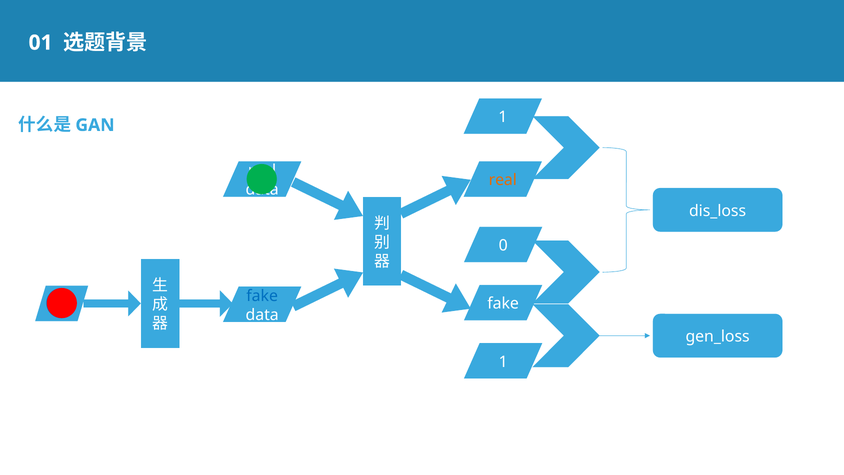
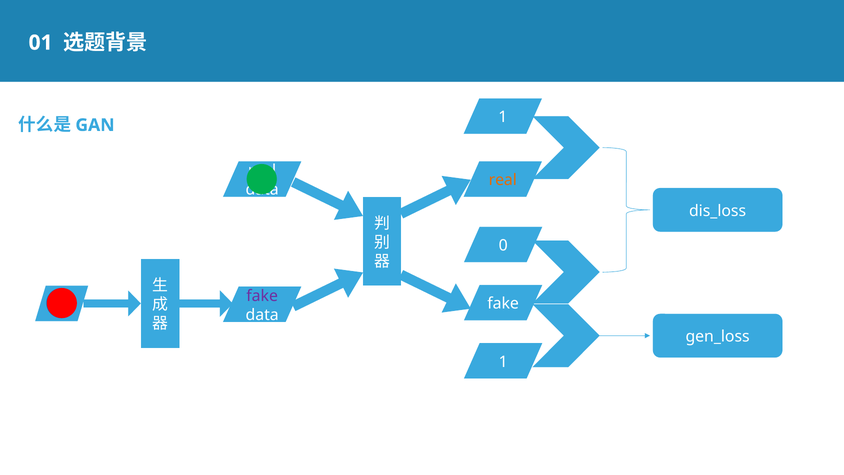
fake at (262, 296) colour: blue -> purple
